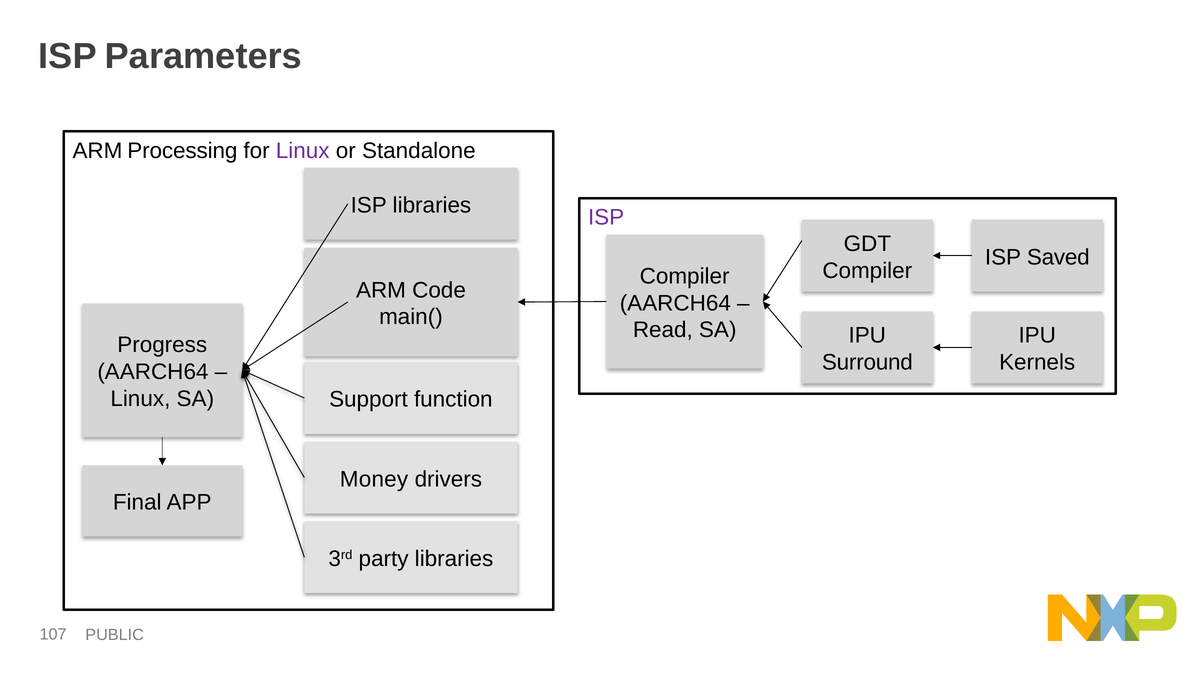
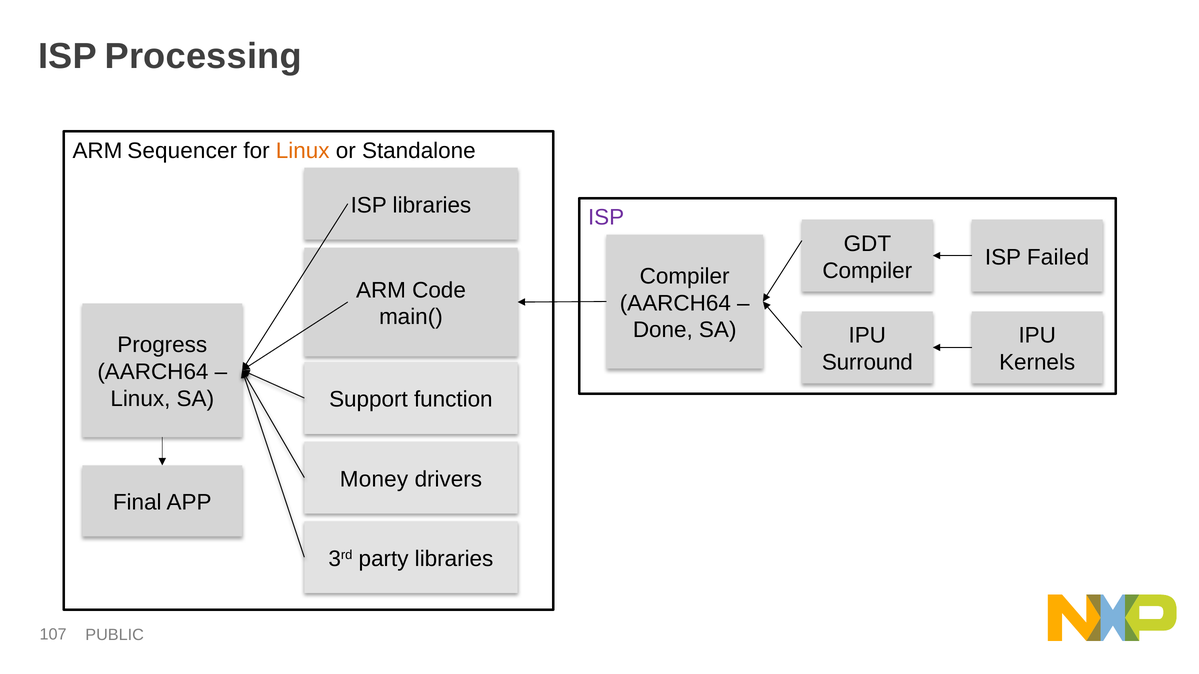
Parameters: Parameters -> Processing
Processing: Processing -> Sequencer
Linux at (303, 151) colour: purple -> orange
Saved: Saved -> Failed
Read: Read -> Done
